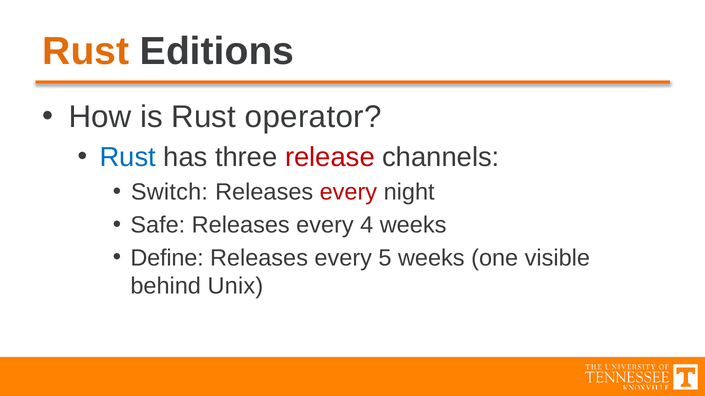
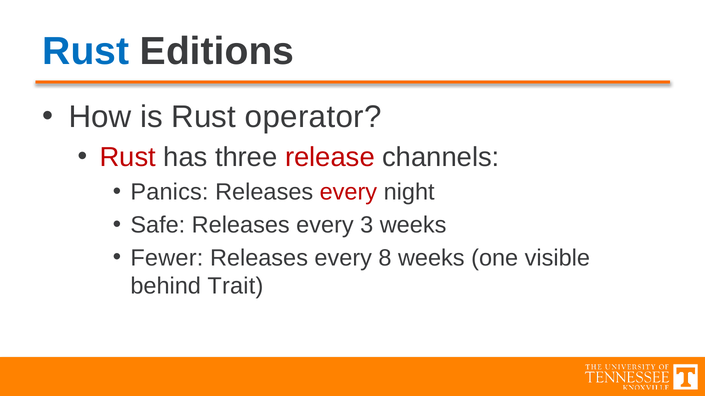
Rust at (86, 52) colour: orange -> blue
Rust at (128, 158) colour: blue -> red
Switch: Switch -> Panics
4: 4 -> 3
Define: Define -> Fewer
5: 5 -> 8
Unix: Unix -> Trait
